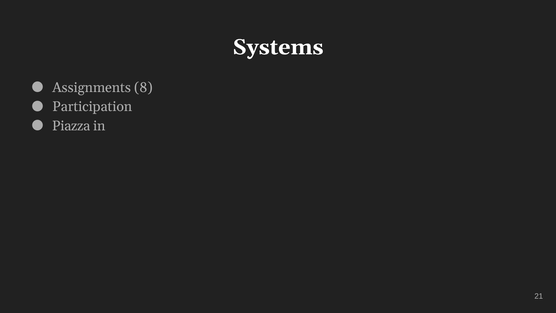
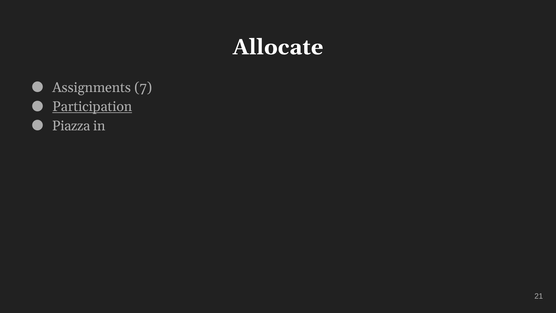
Systems: Systems -> Allocate
8: 8 -> 7
Participation underline: none -> present
